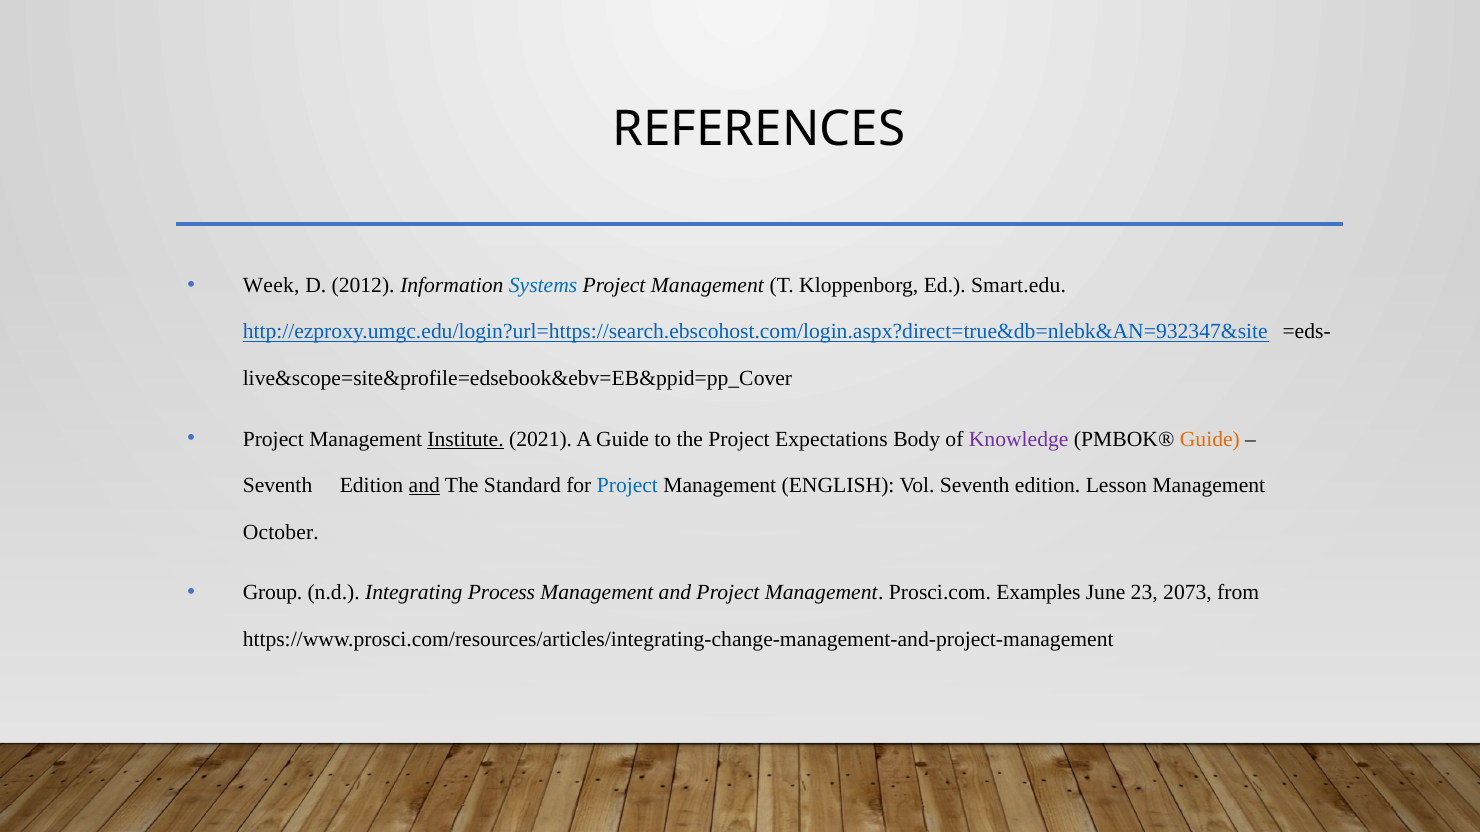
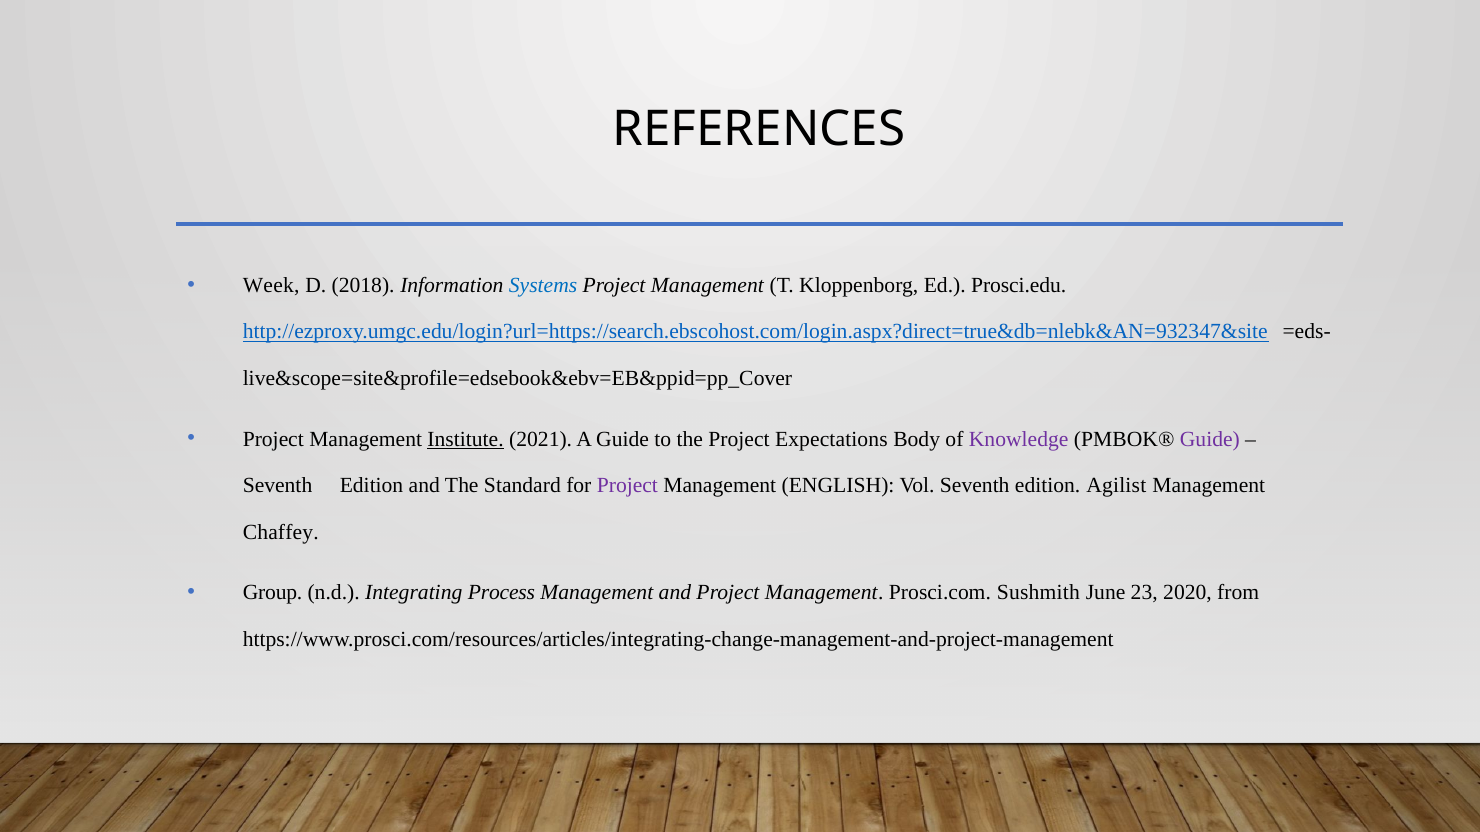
2012: 2012 -> 2018
Smart.edu: Smart.edu -> Prosci.edu
Guide at (1210, 439) colour: orange -> purple
and at (424, 486) underline: present -> none
Project at (627, 486) colour: blue -> purple
Lesson: Lesson -> Agilist
October: October -> Chaffey
Examples: Examples -> Sushmith
2073: 2073 -> 2020
